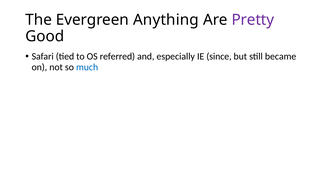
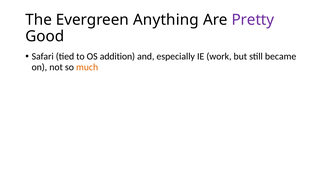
referred: referred -> addition
since: since -> work
much colour: blue -> orange
